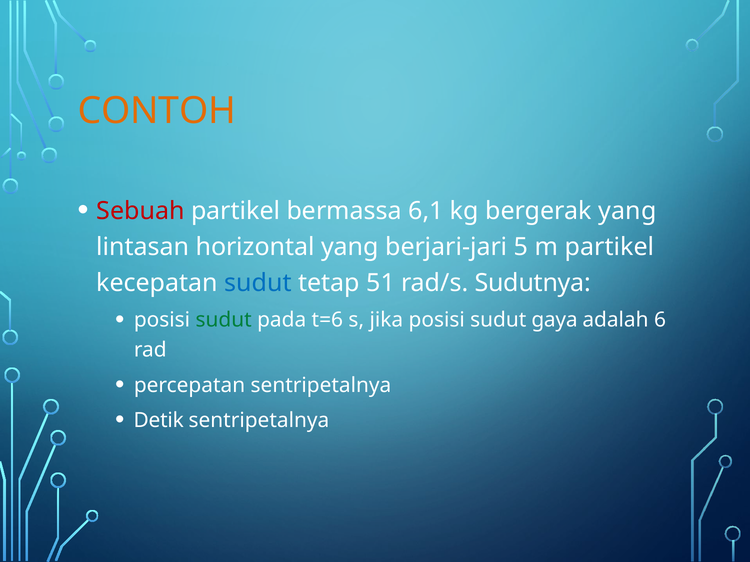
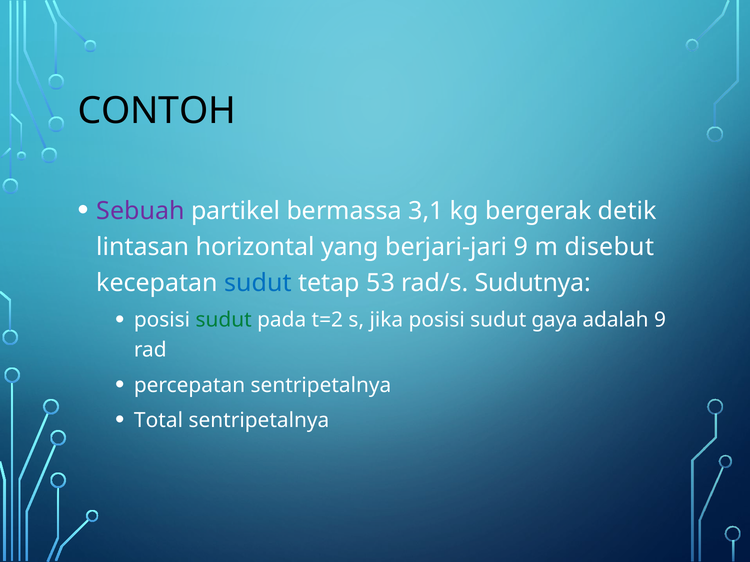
CONTOH colour: orange -> black
Sebuah colour: red -> purple
6,1: 6,1 -> 3,1
bergerak yang: yang -> detik
berjari-jari 5: 5 -> 9
m partikel: partikel -> disebut
51: 51 -> 53
t=6: t=6 -> t=2
adalah 6: 6 -> 9
Detik: Detik -> Total
